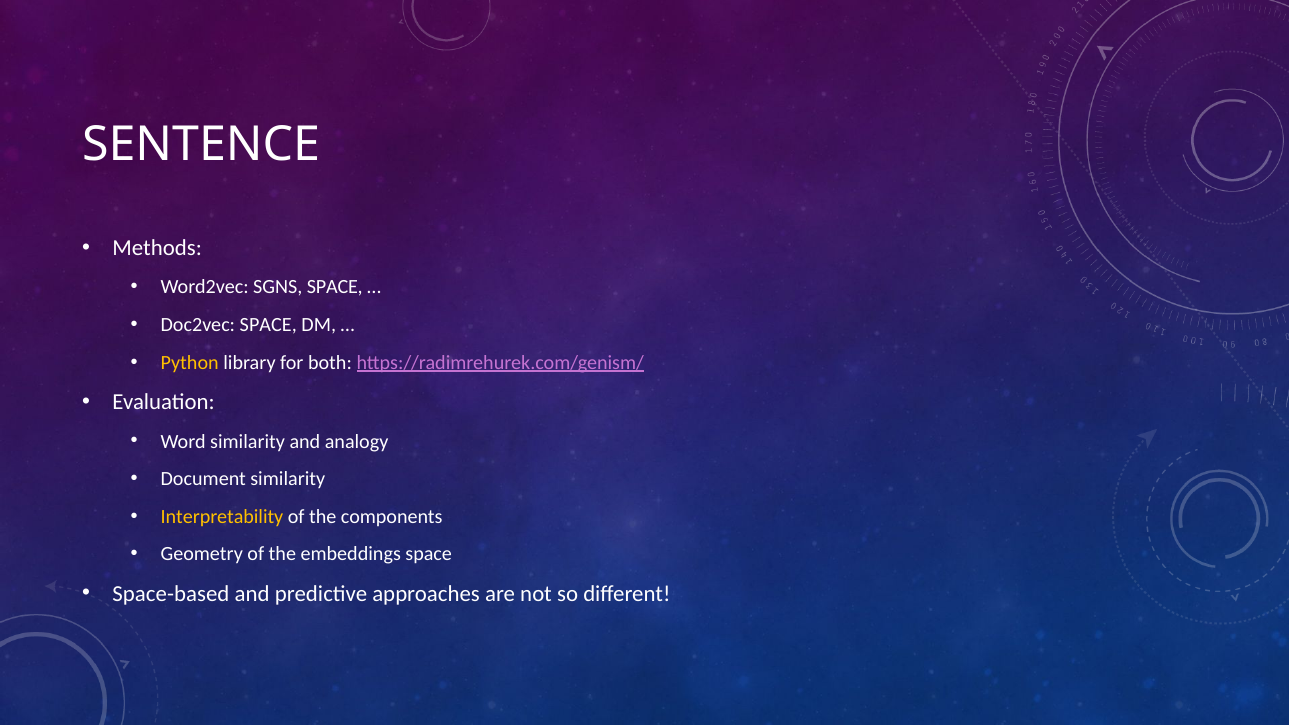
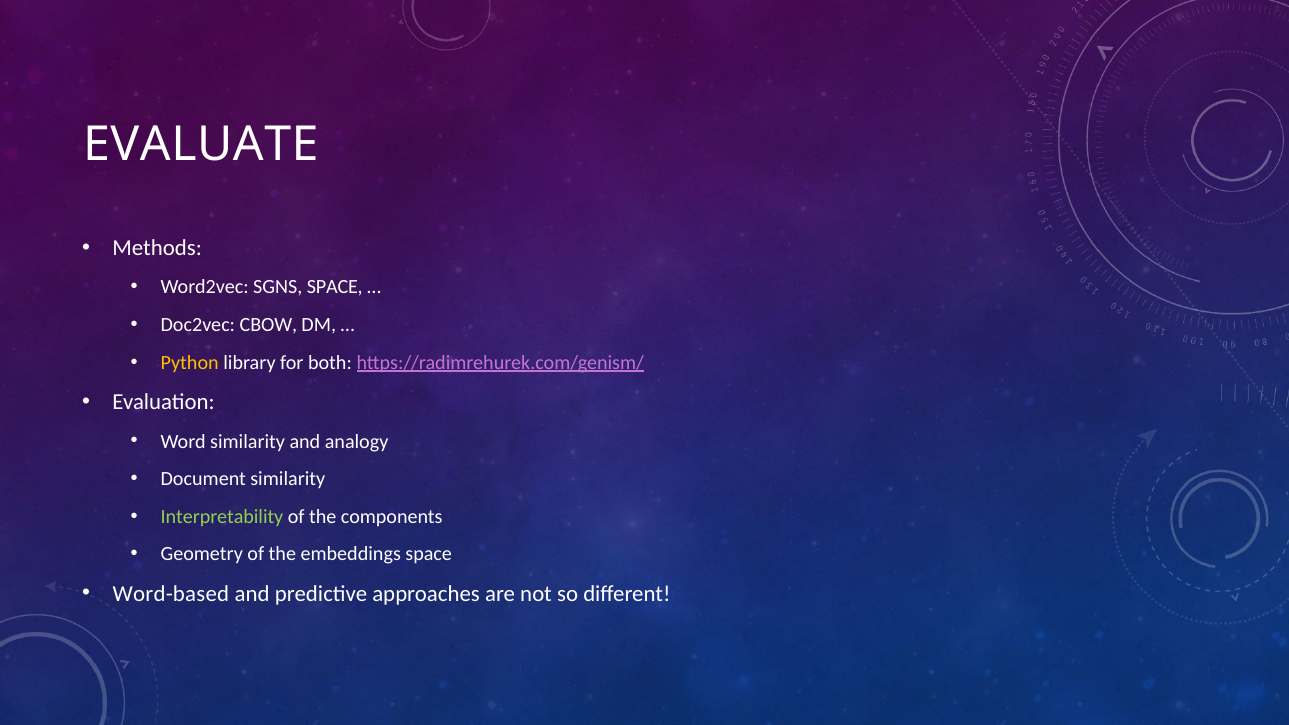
SENTENCE: SENTENCE -> EVALUATE
Doc2vec SPACE: SPACE -> CBOW
Interpretability colour: yellow -> light green
Space-based: Space-based -> Word-based
